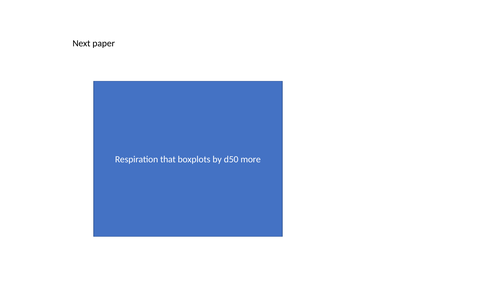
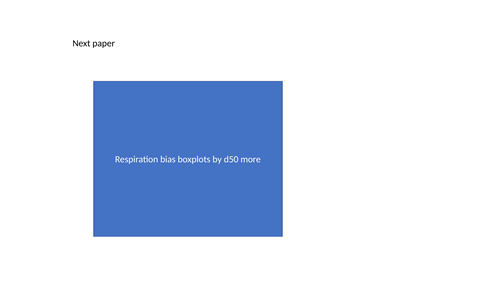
that: that -> bias
